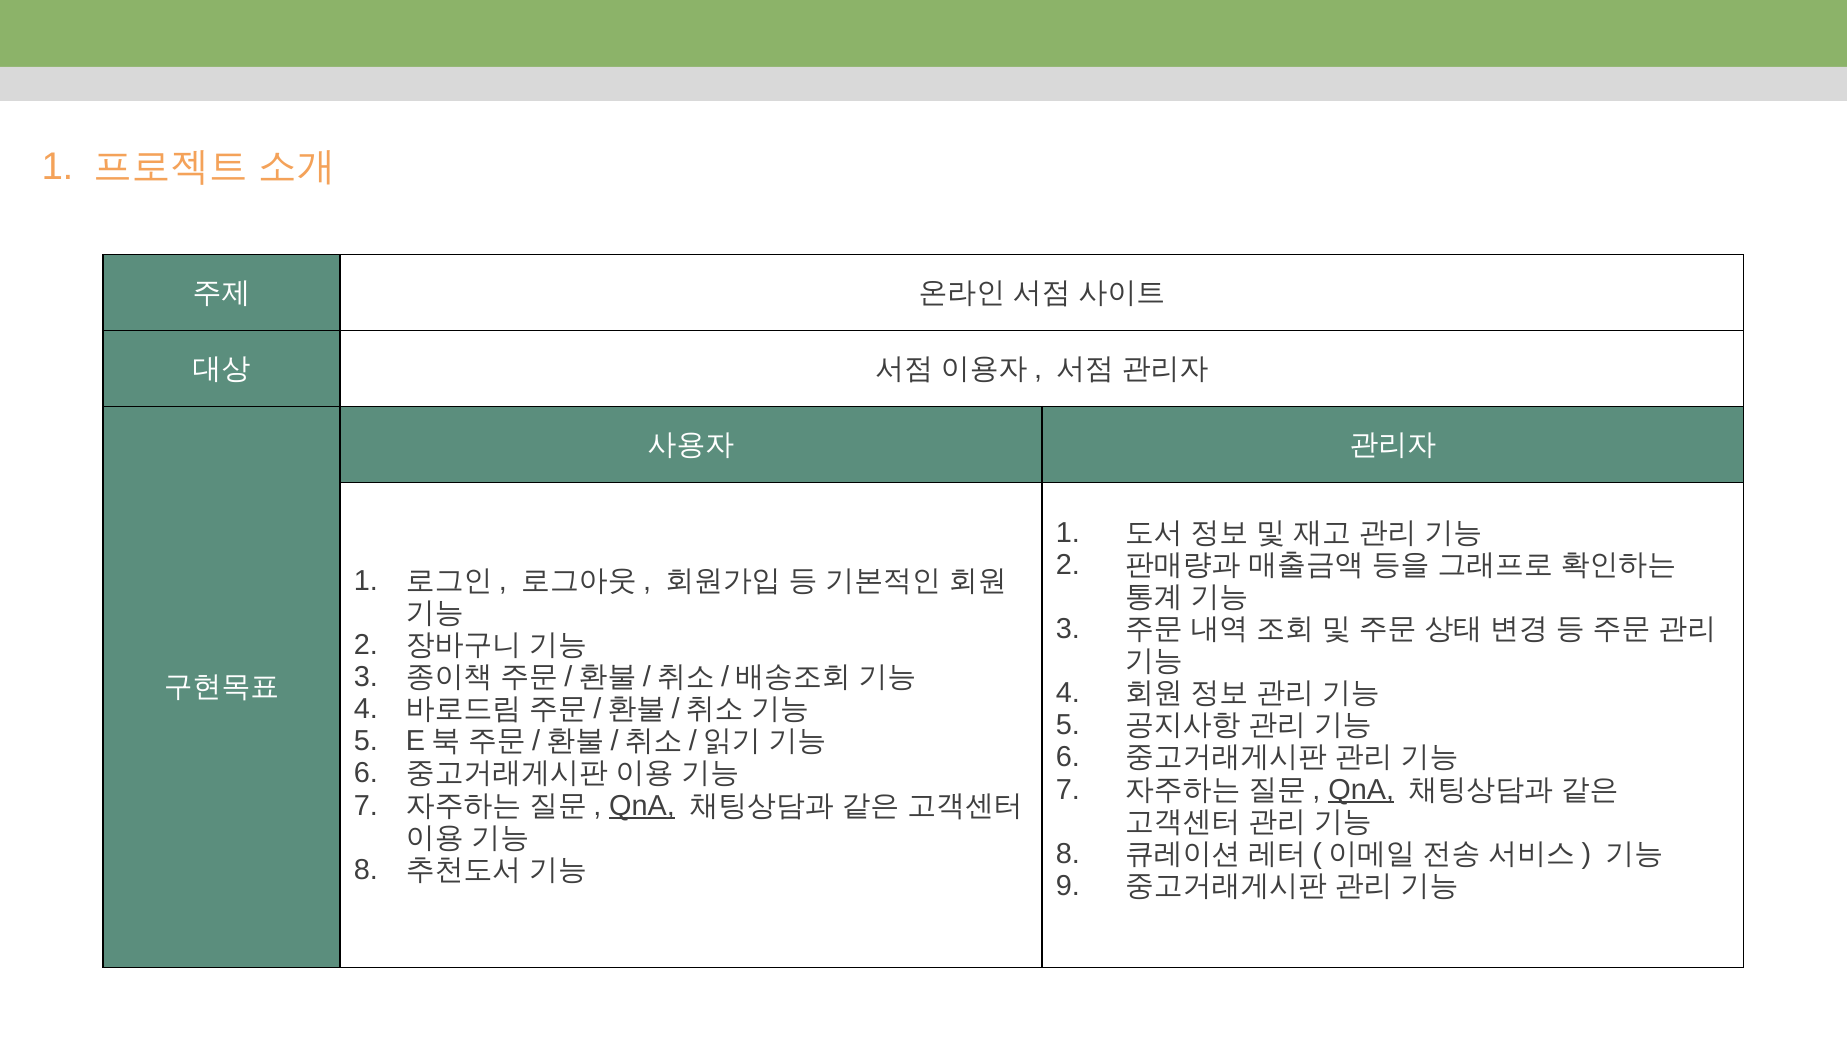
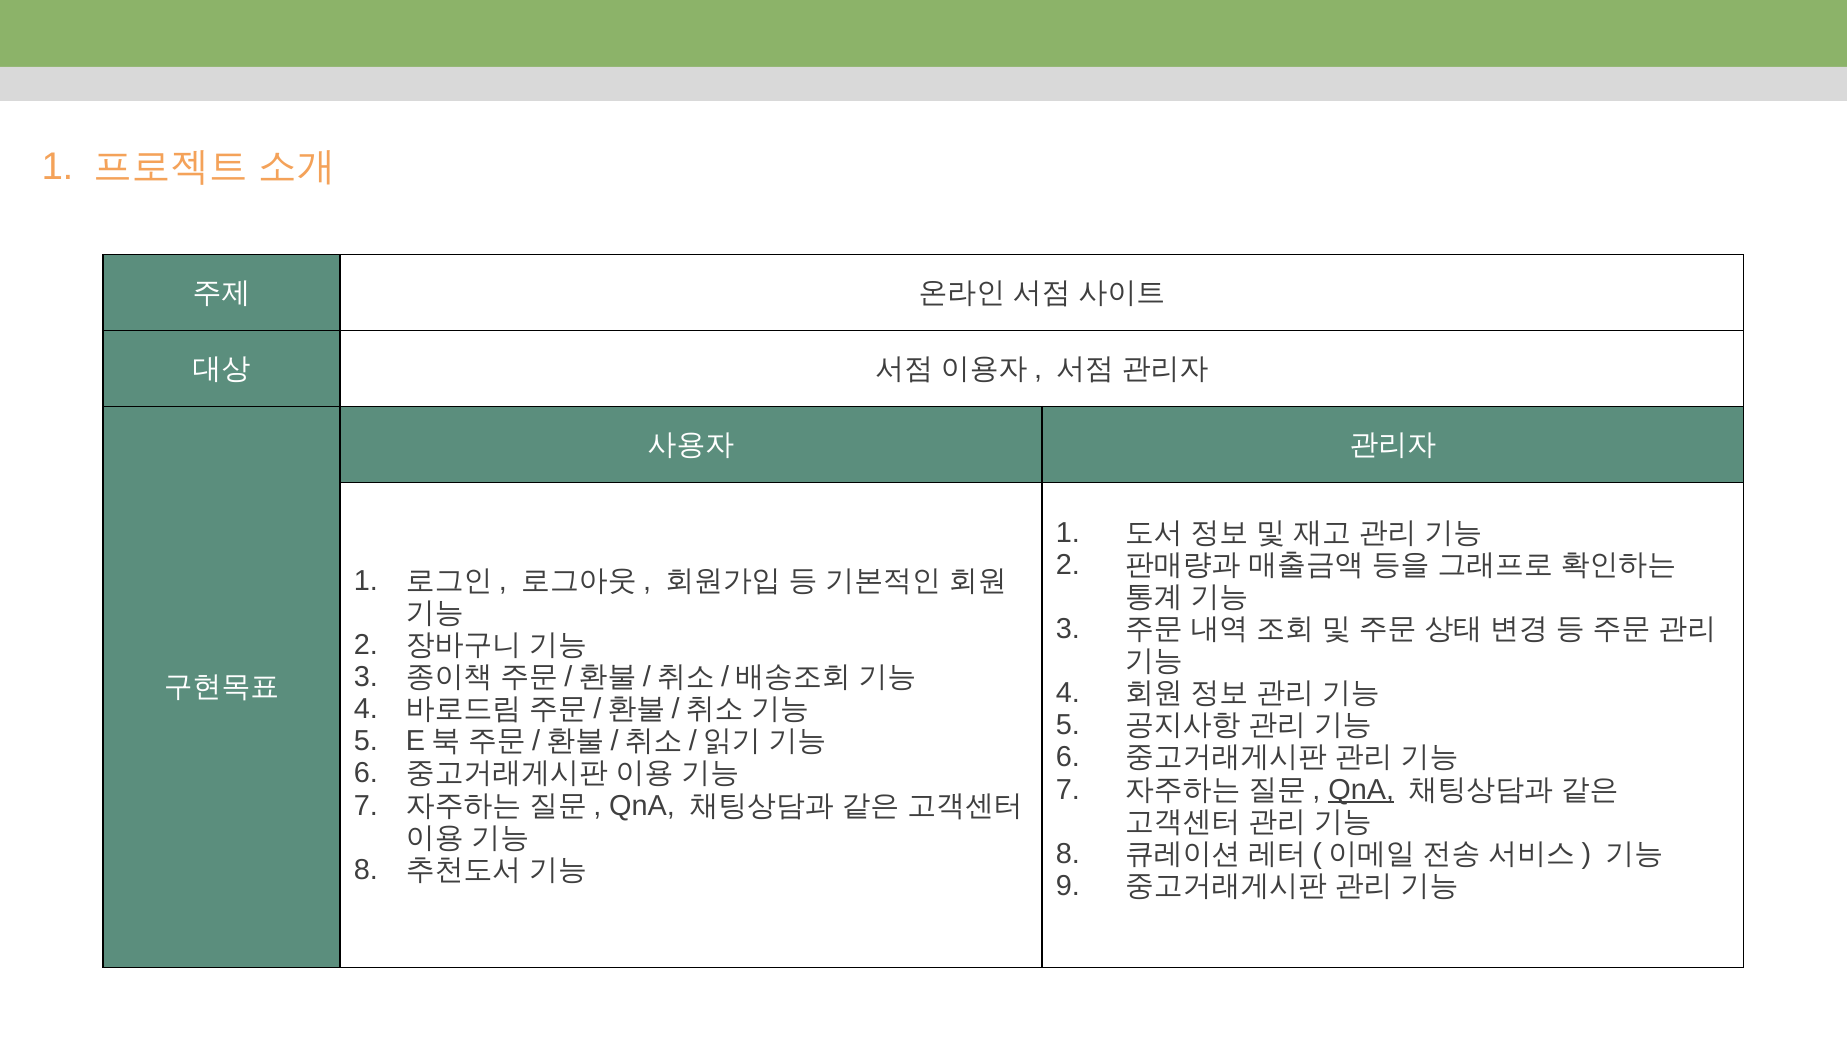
QnA at (642, 805) underline: present -> none
